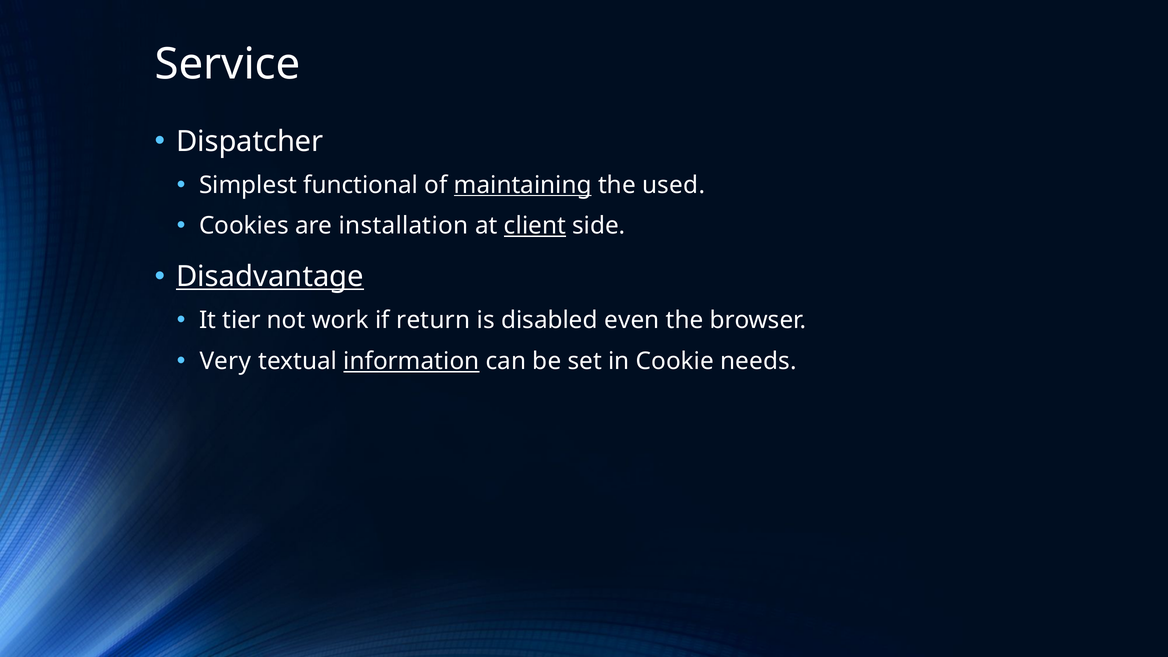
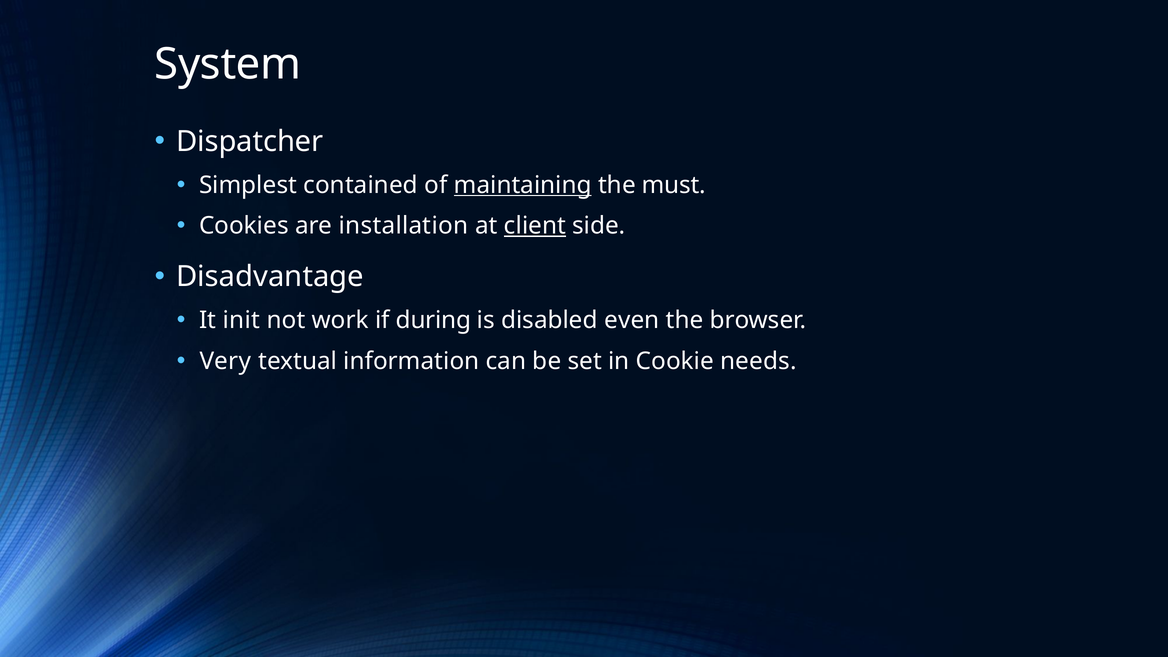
Service: Service -> System
functional: functional -> contained
used: used -> must
Disadvantage underline: present -> none
tier: tier -> init
return: return -> during
information underline: present -> none
